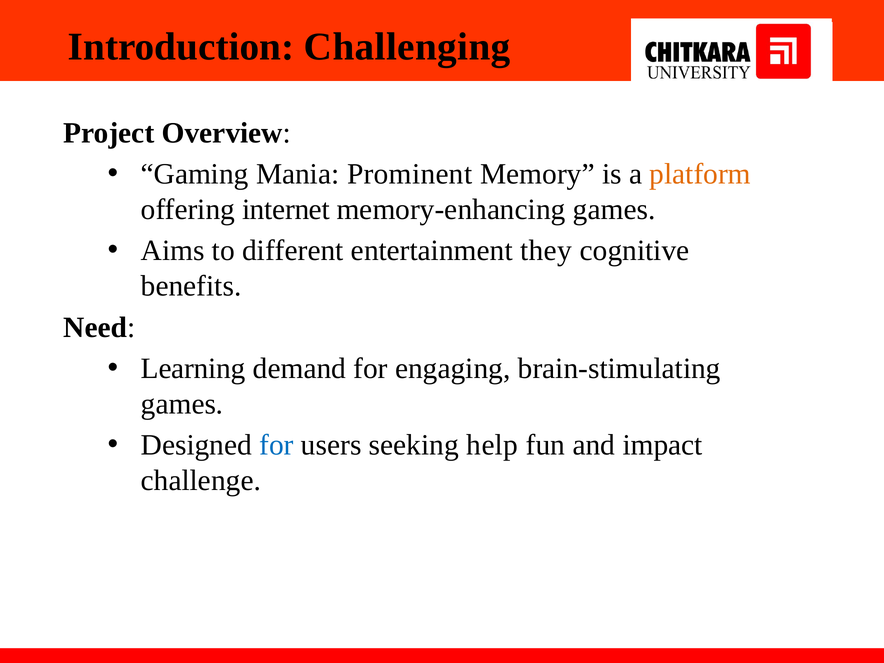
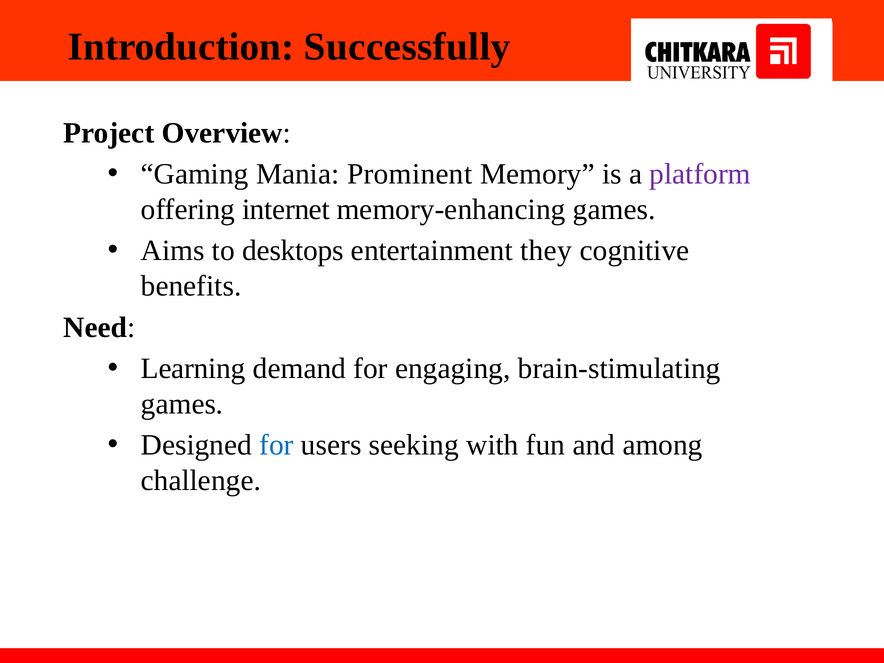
Challenging: Challenging -> Successfully
platform colour: orange -> purple
different: different -> desktops
help: help -> with
impact: impact -> among
